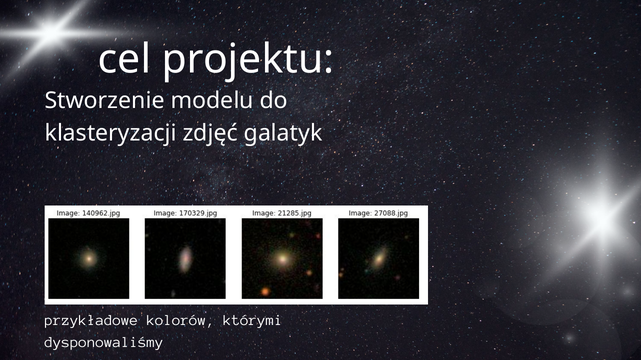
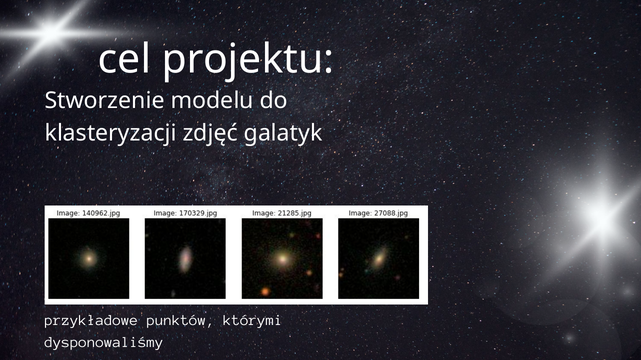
kolorów: kolorów -> punktów
